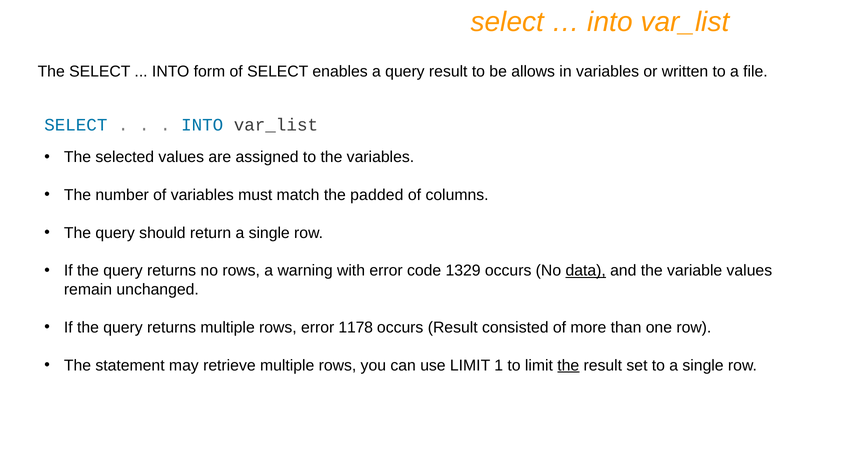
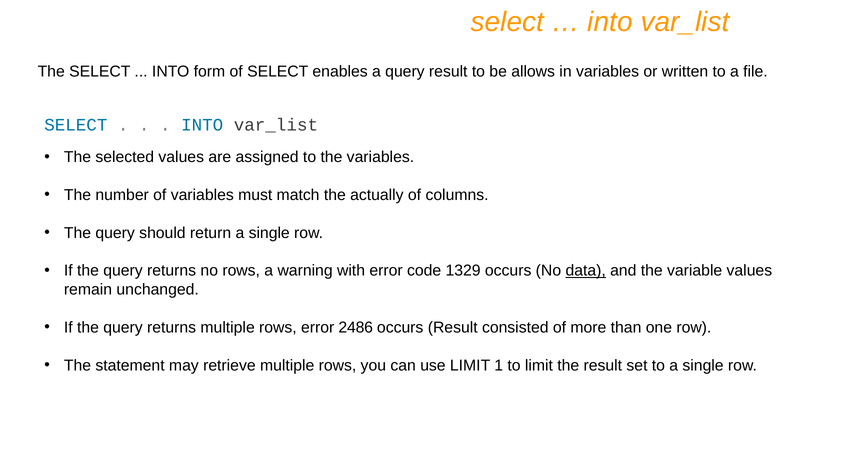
padded: padded -> actually
1178: 1178 -> 2486
the at (568, 365) underline: present -> none
